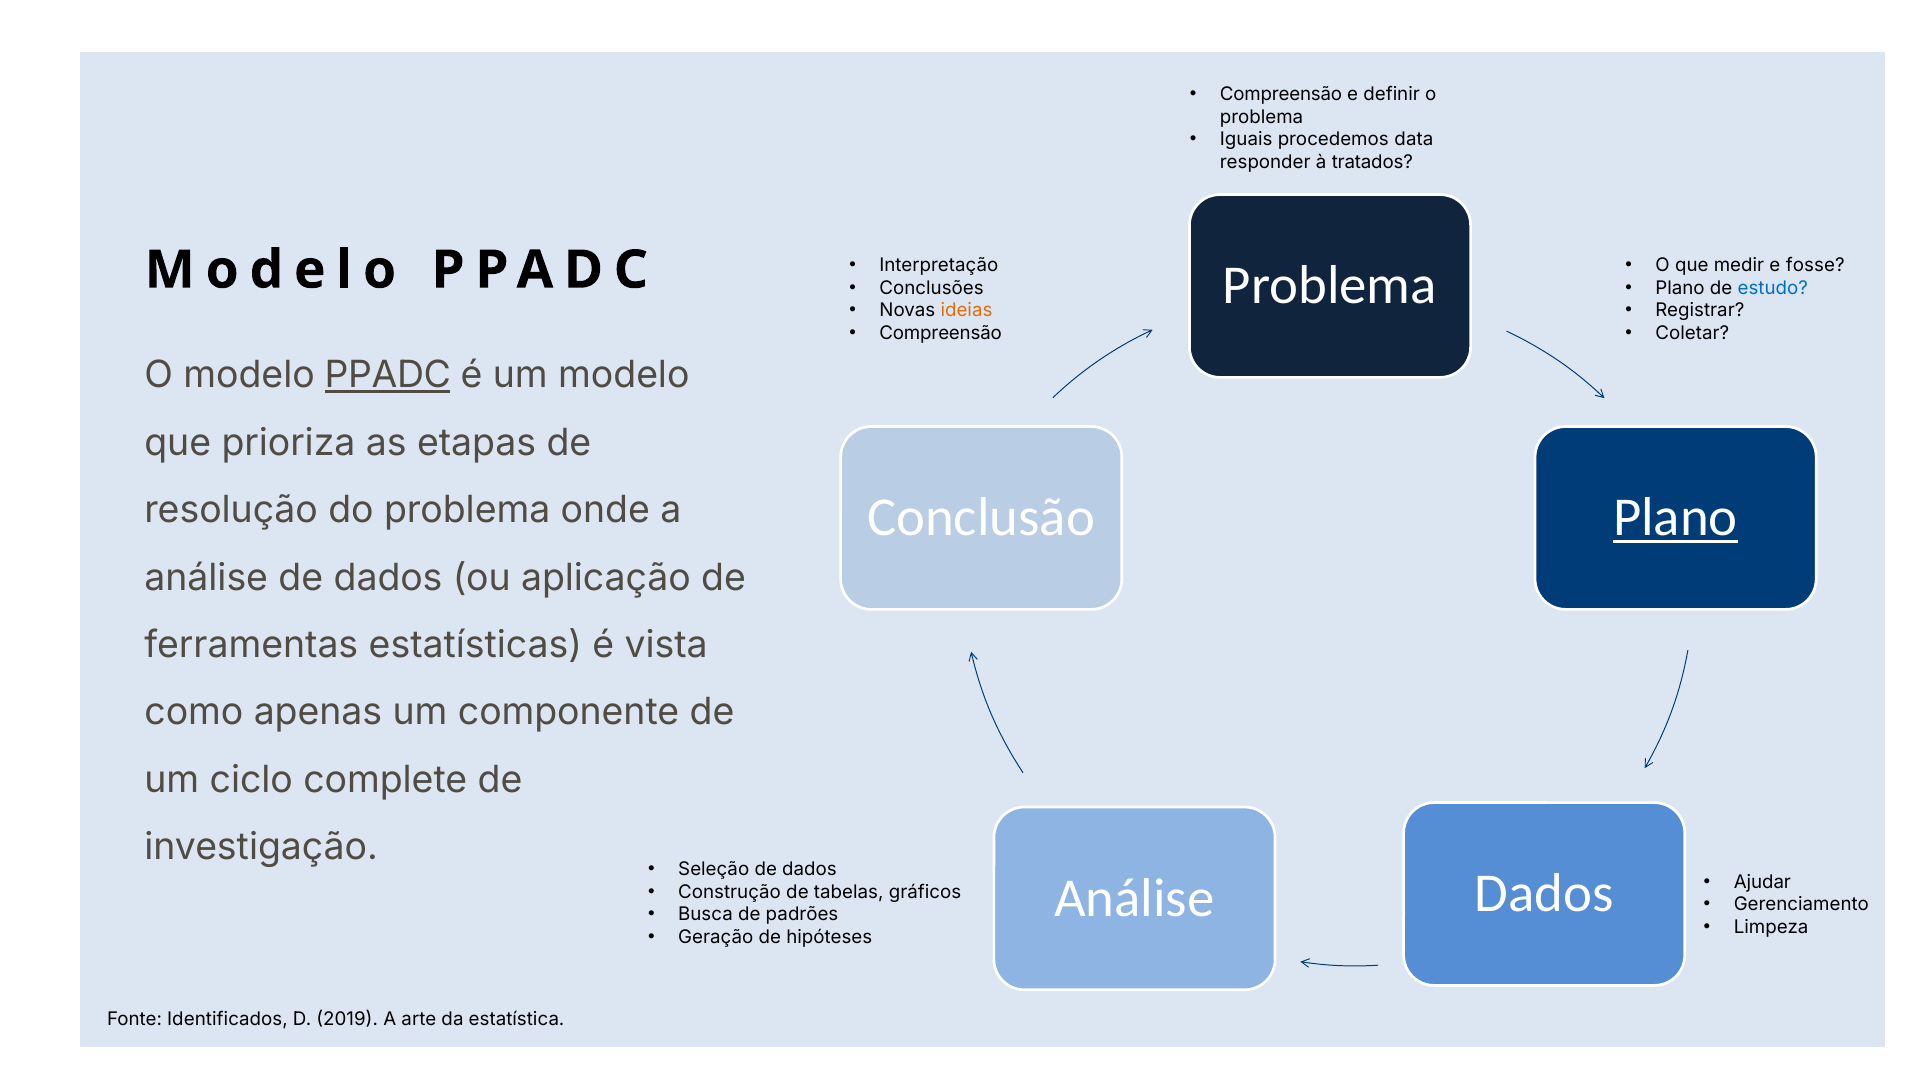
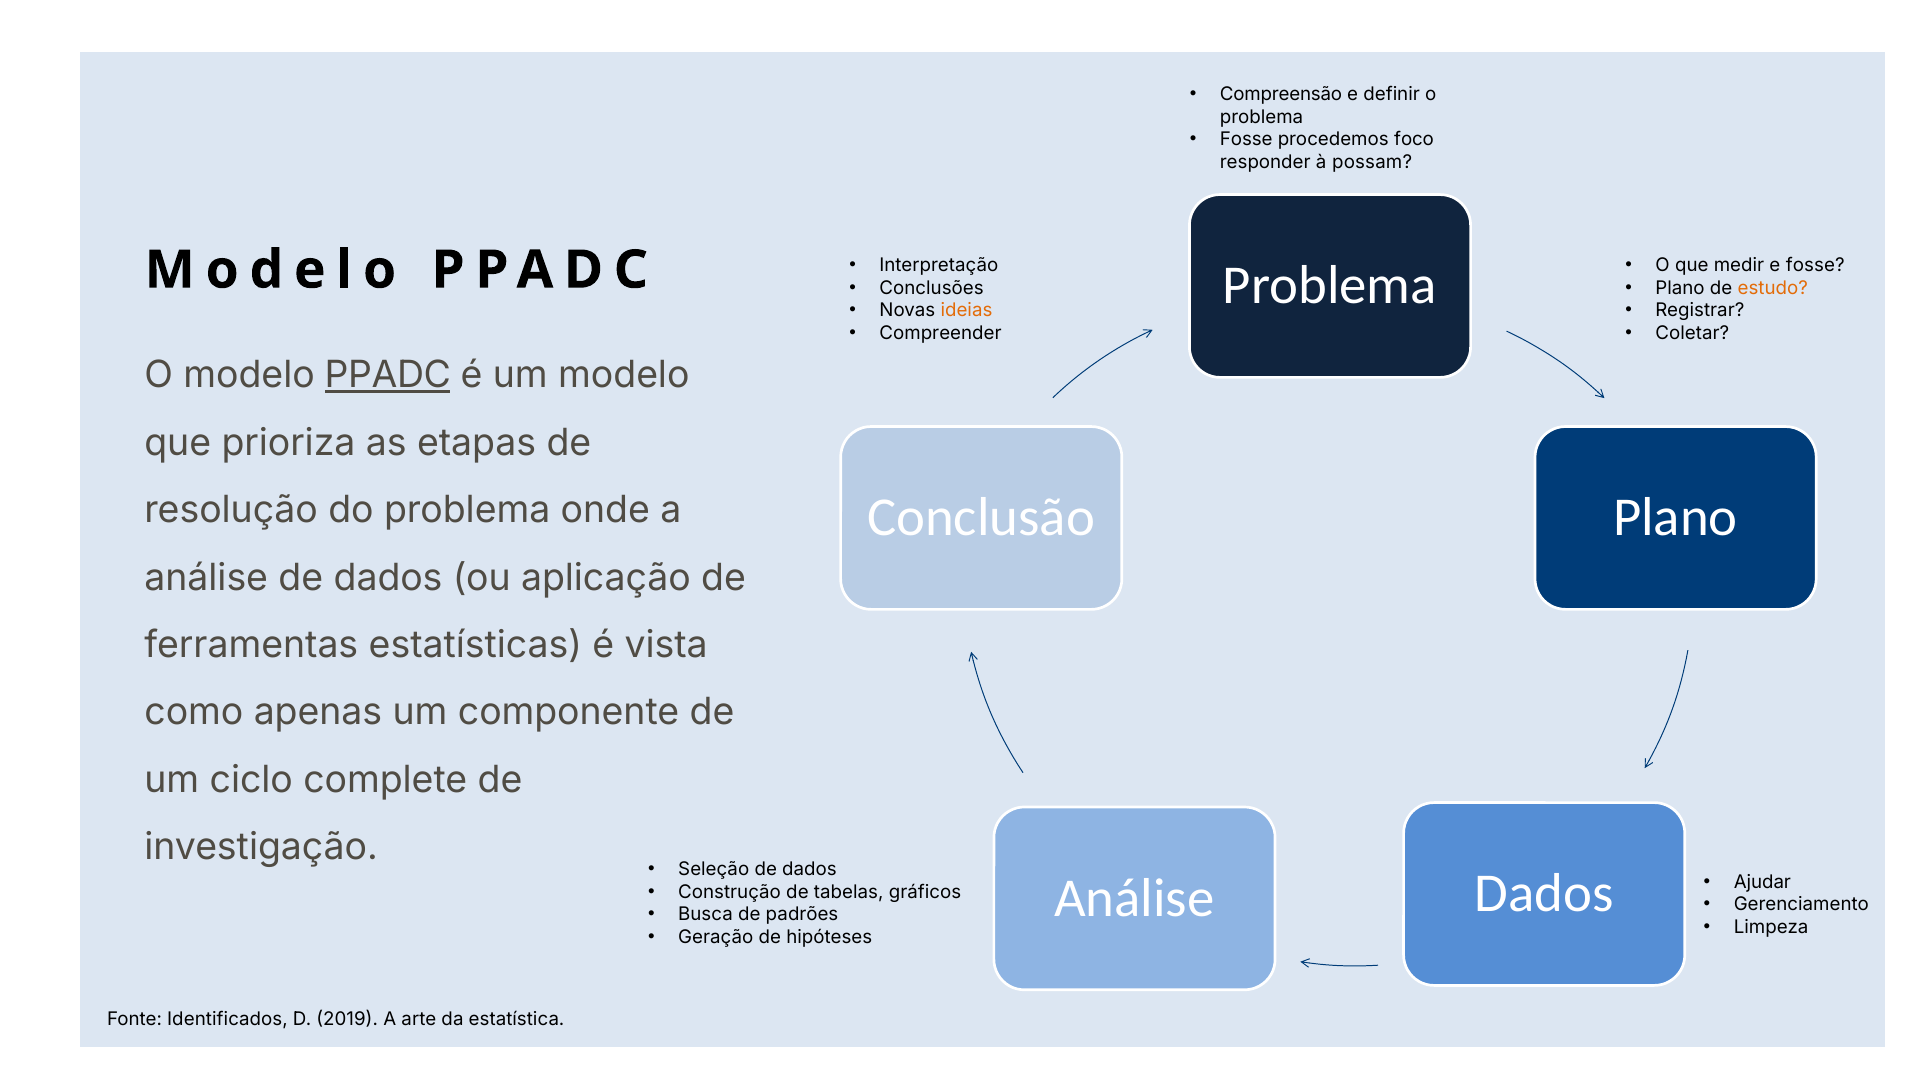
Iguais at (1246, 139): Iguais -> Fosse
data: data -> foco
tratados: tratados -> possam
estudo colour: blue -> orange
Compreensão at (941, 333): Compreensão -> Compreender
Plano at (1675, 518) underline: present -> none
